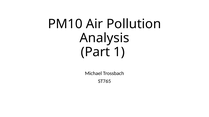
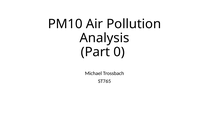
1: 1 -> 0
